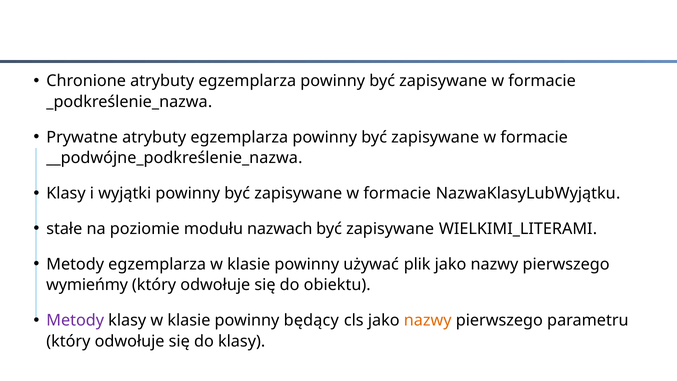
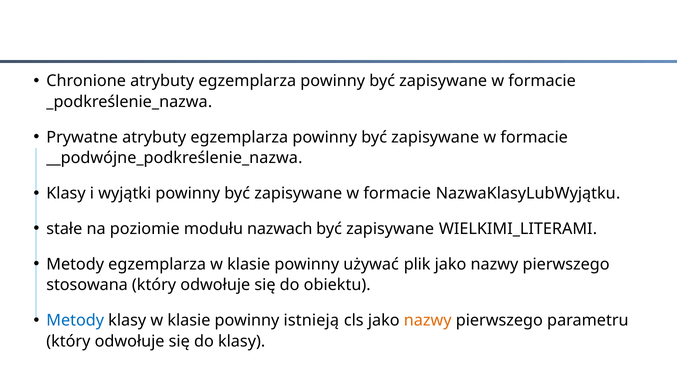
wymieńmy: wymieńmy -> stosowana
Metody at (75, 320) colour: purple -> blue
będący: będący -> istnieją
